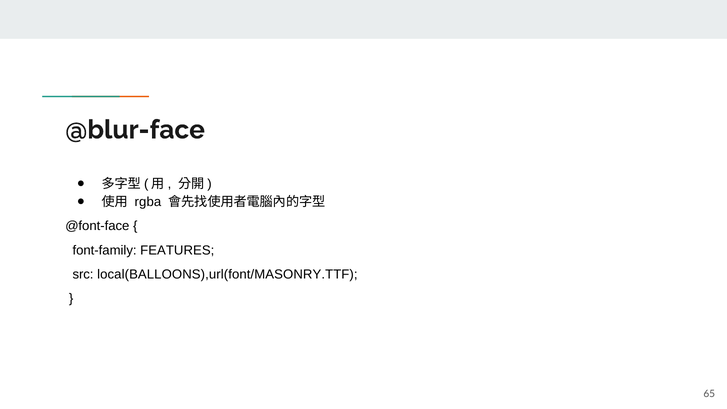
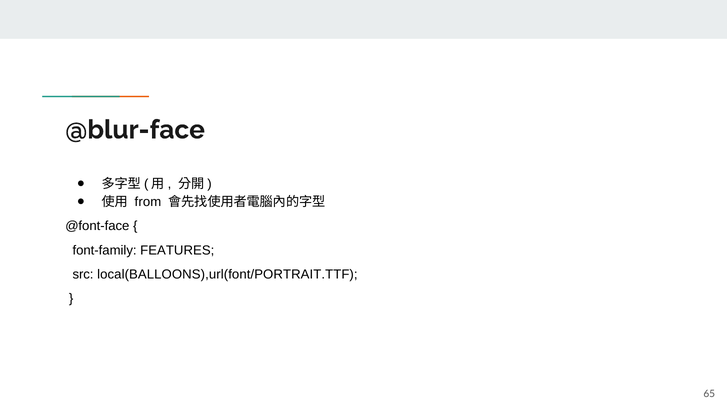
rgba: rgba -> from
local(BALLOONS),url(font/MASONRY.TTF: local(BALLOONS),url(font/MASONRY.TTF -> local(BALLOONS),url(font/PORTRAIT.TTF
